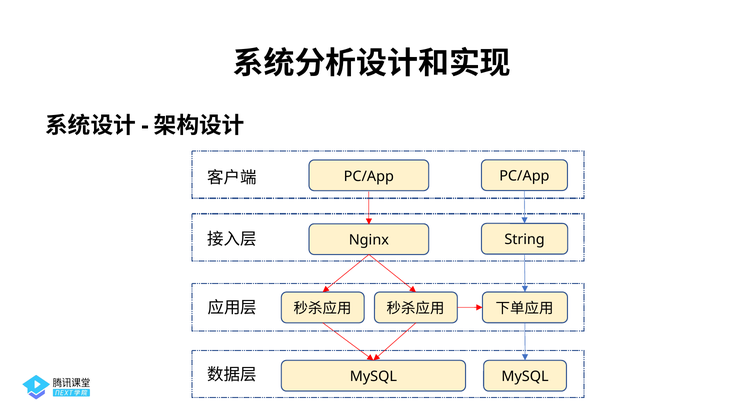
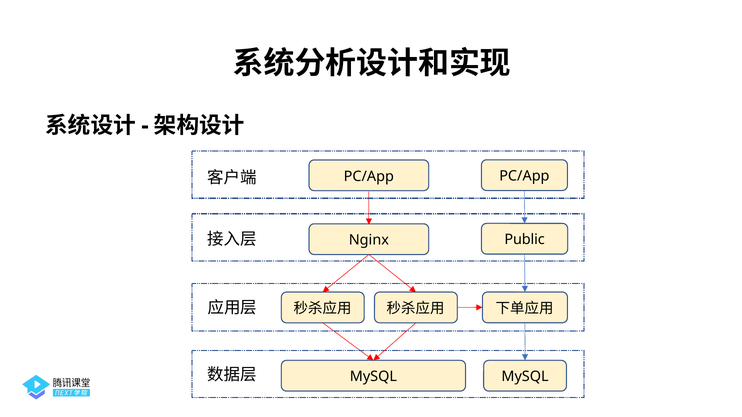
String: String -> Public
